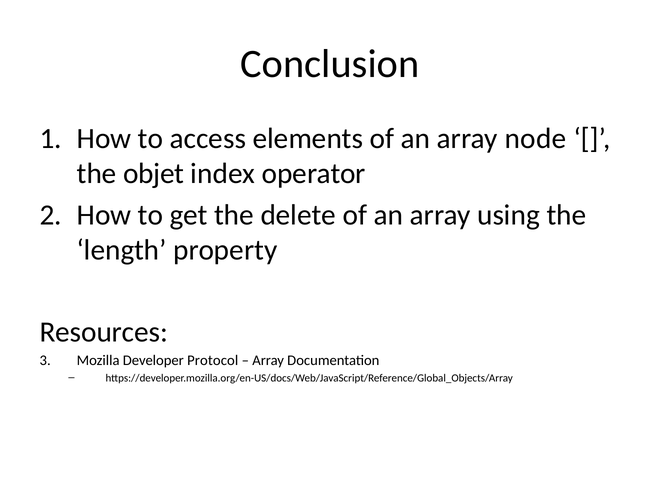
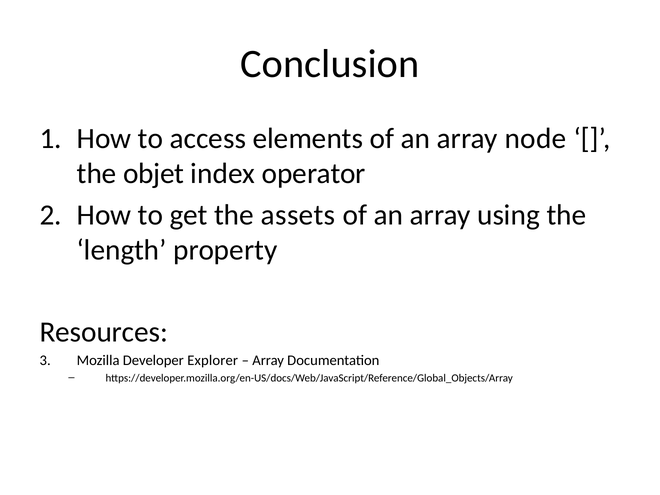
delete: delete -> assets
Protocol: Protocol -> Explorer
